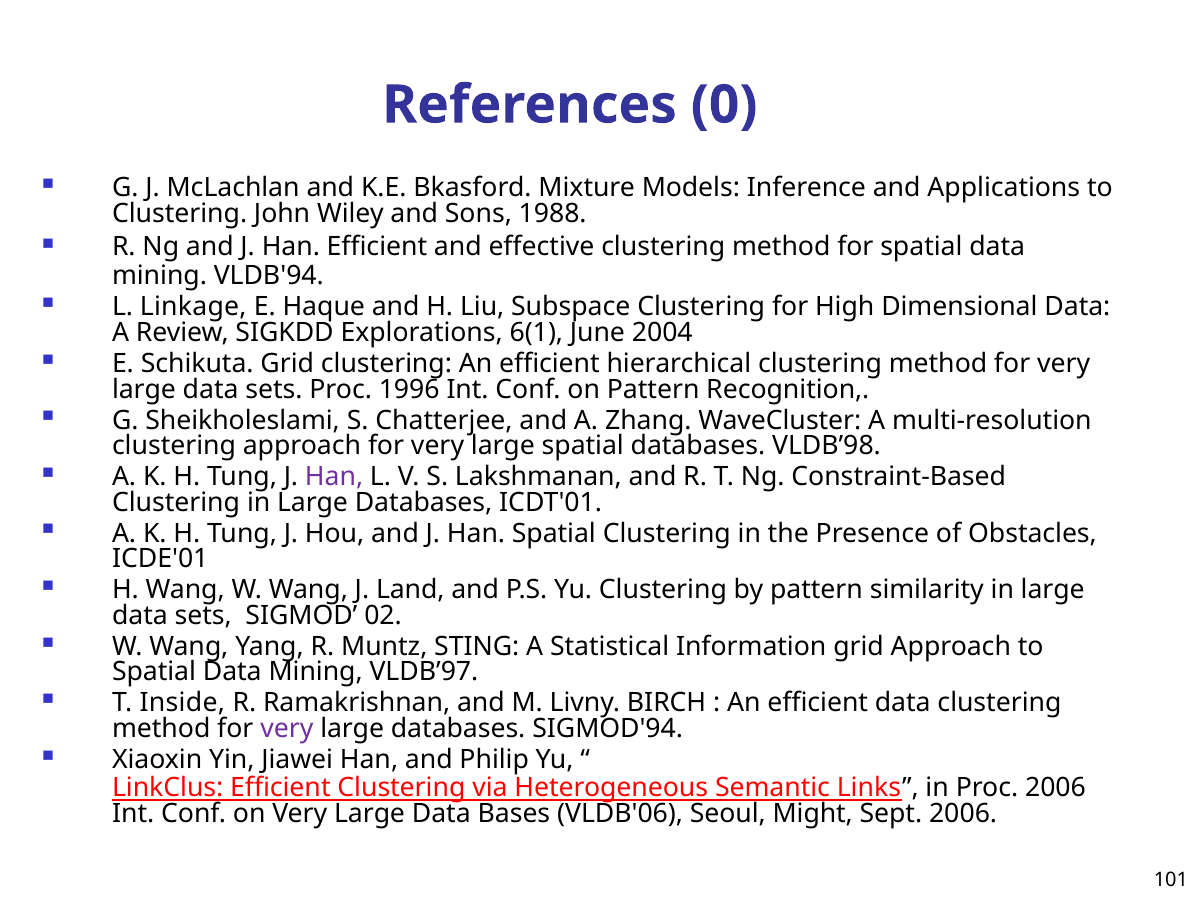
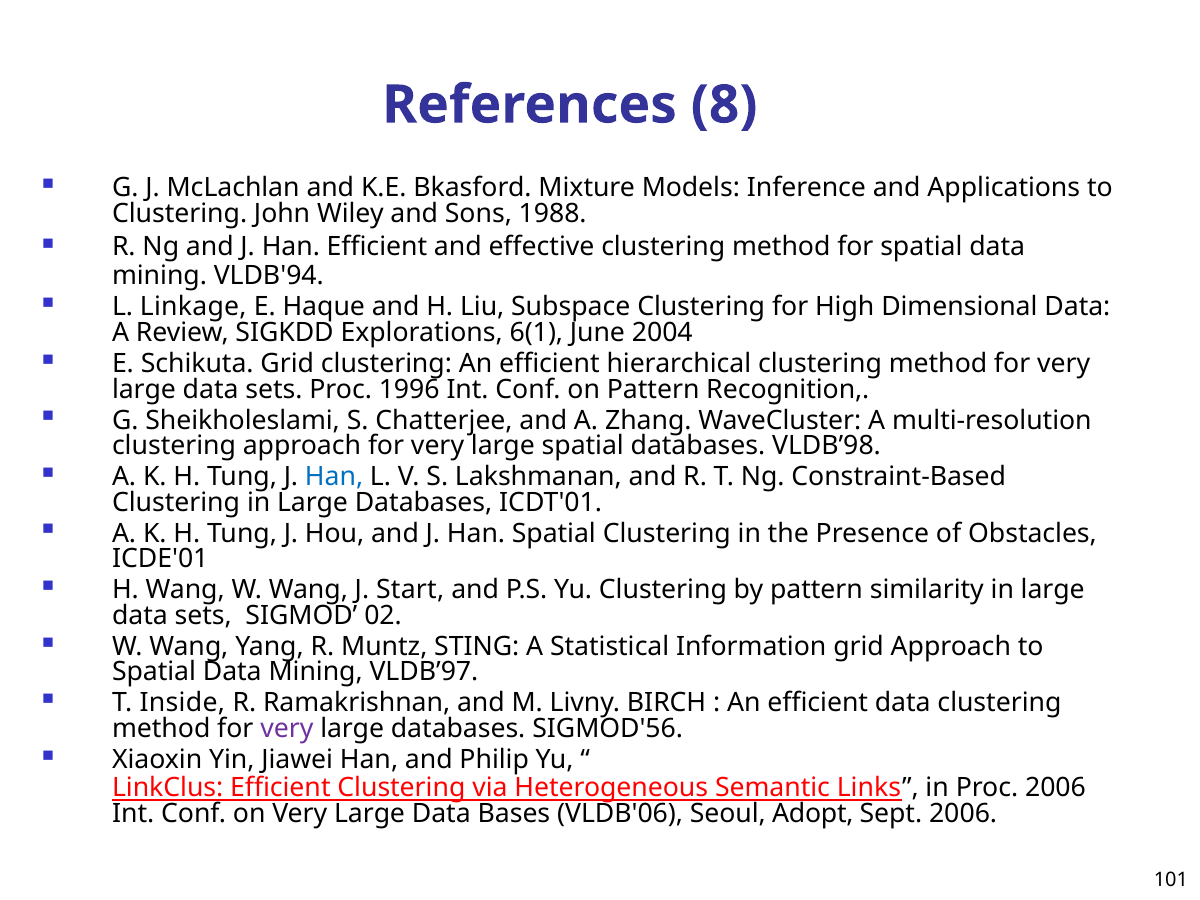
0: 0 -> 8
Han at (334, 477) colour: purple -> blue
Land: Land -> Start
SIGMOD'94: SIGMOD'94 -> SIGMOD'56
Might: Might -> Adopt
